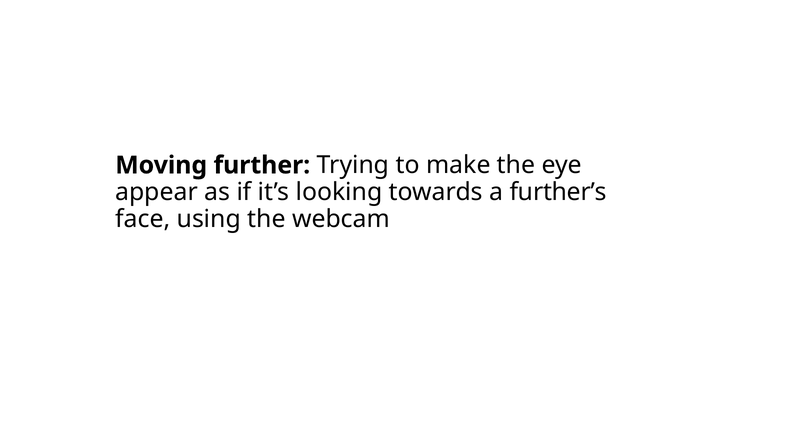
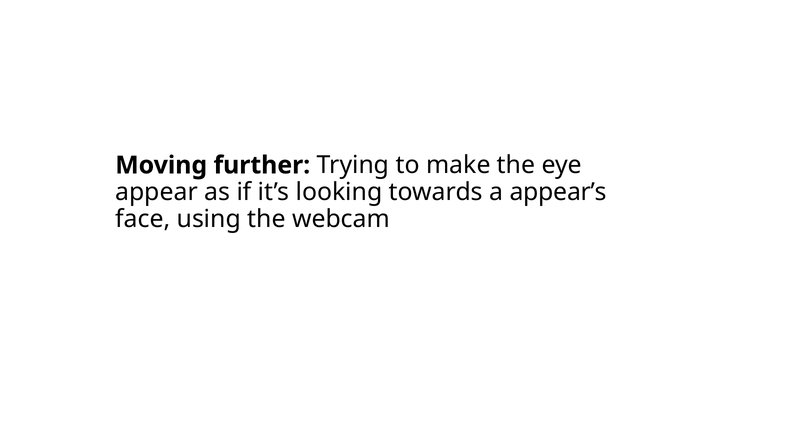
further’s: further’s -> appear’s
